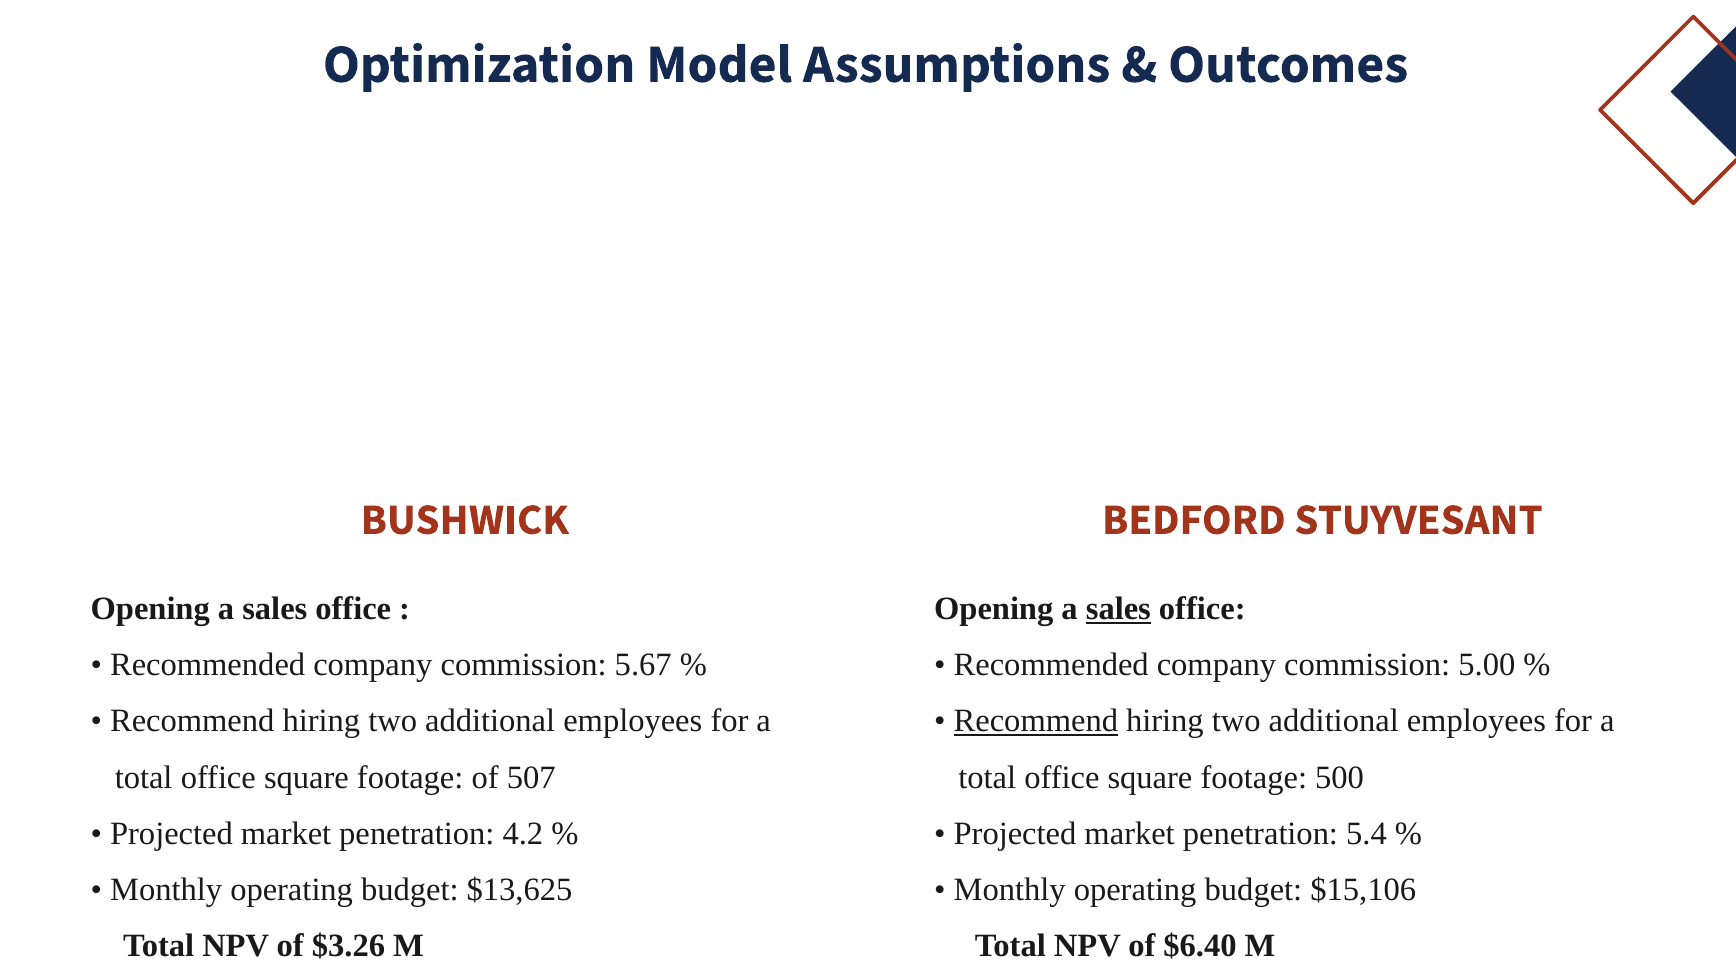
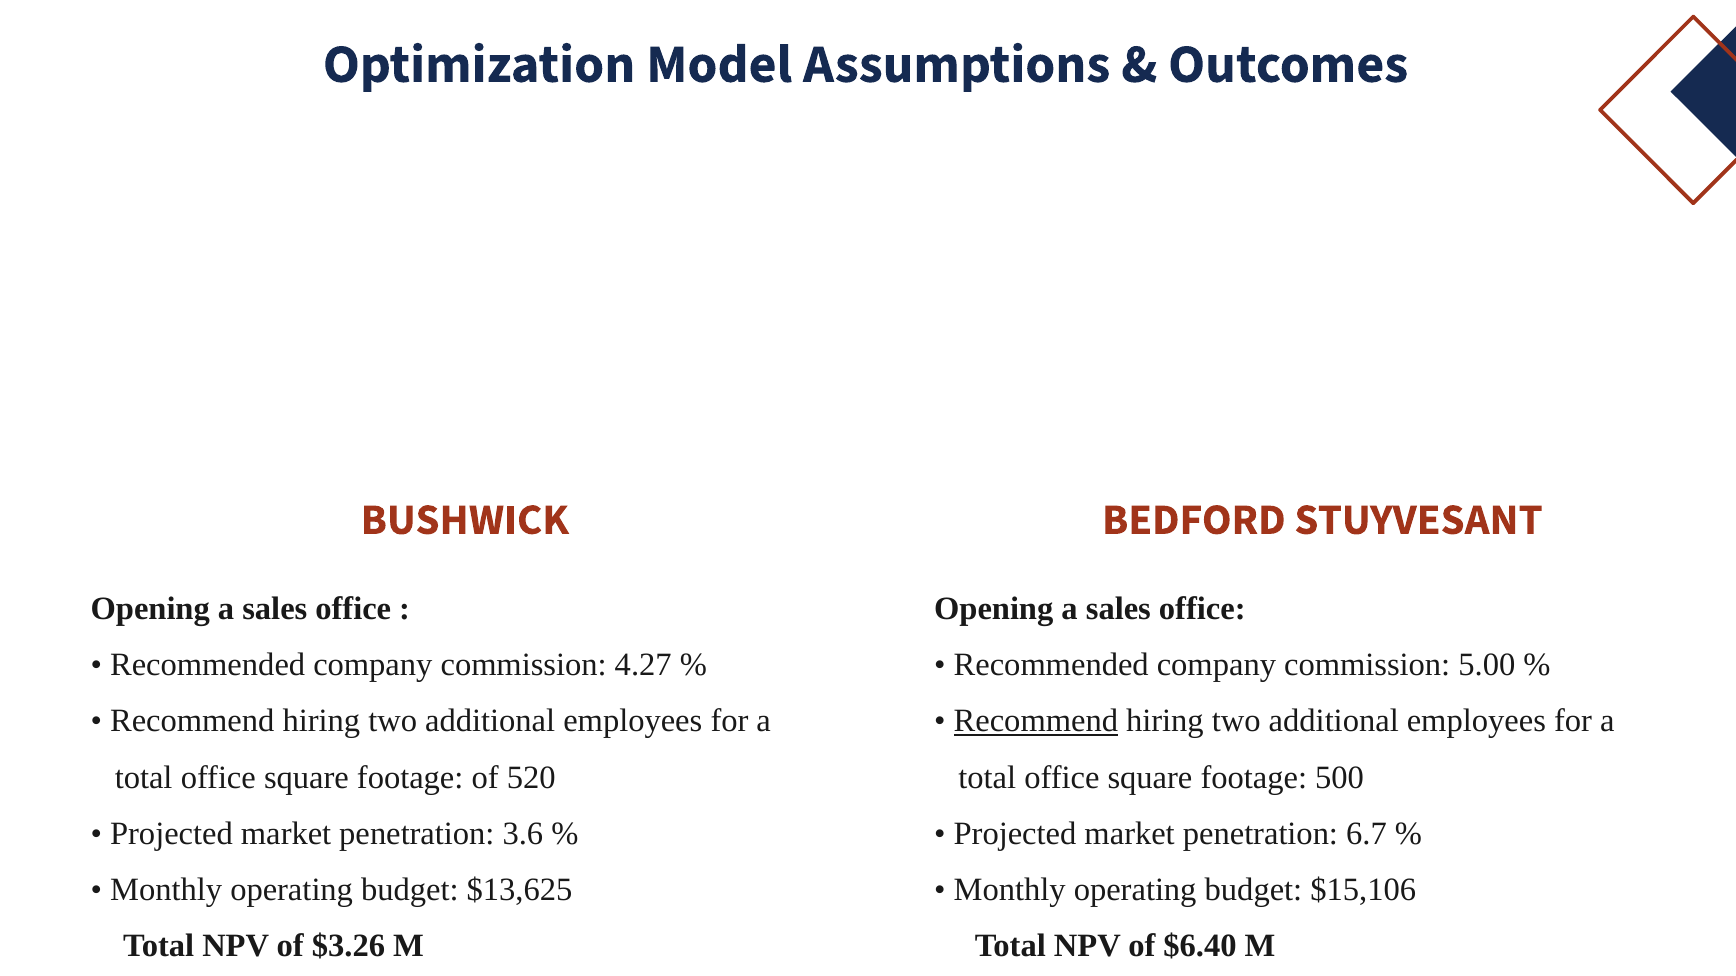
sales at (1118, 609) underline: present -> none
5.67: 5.67 -> 4.27
507: 507 -> 520
4.2: 4.2 -> 3.6
5.4: 5.4 -> 6.7
